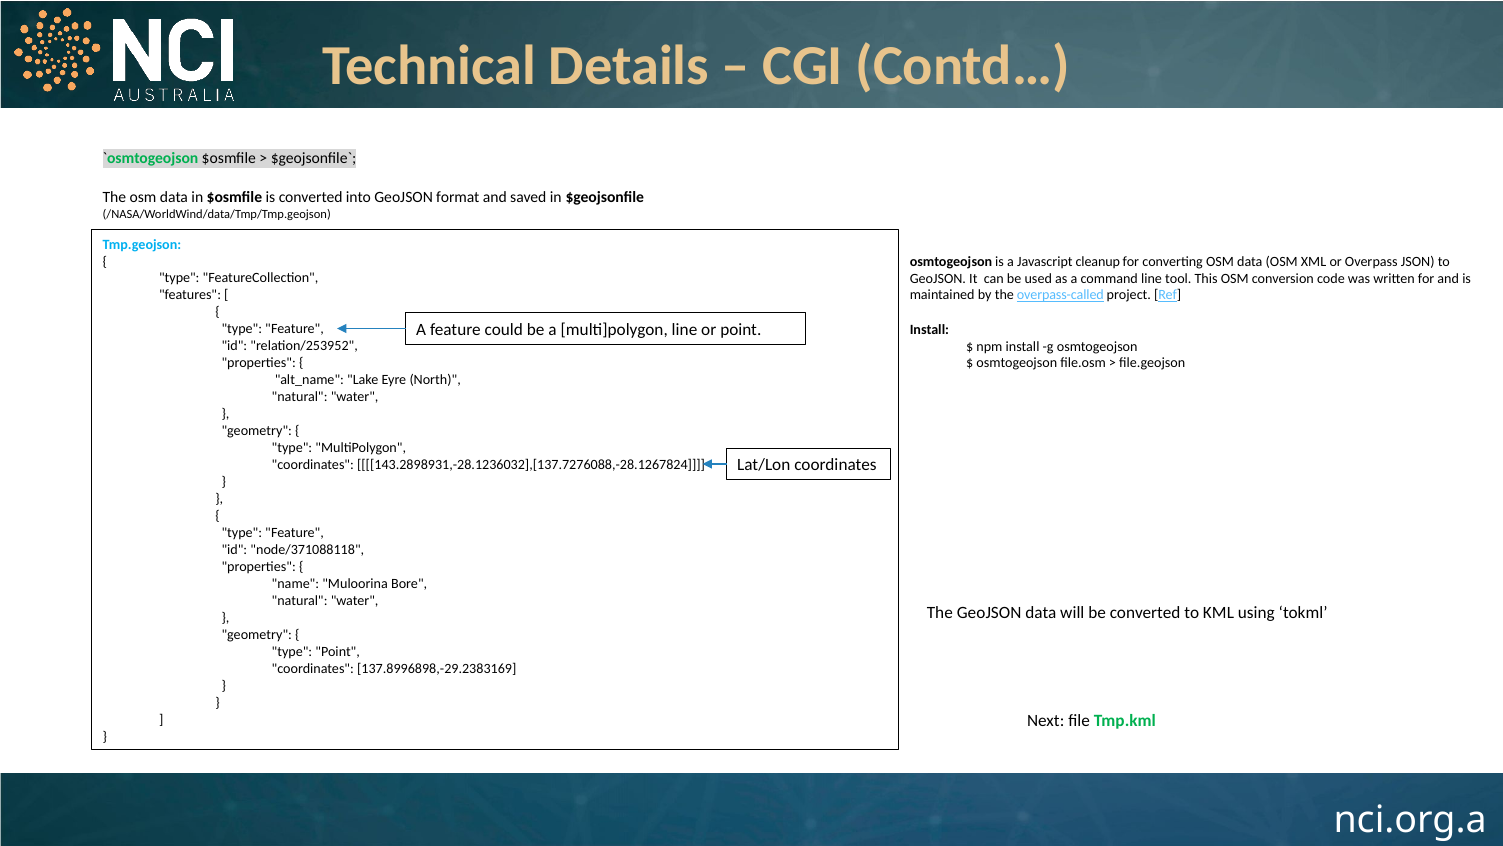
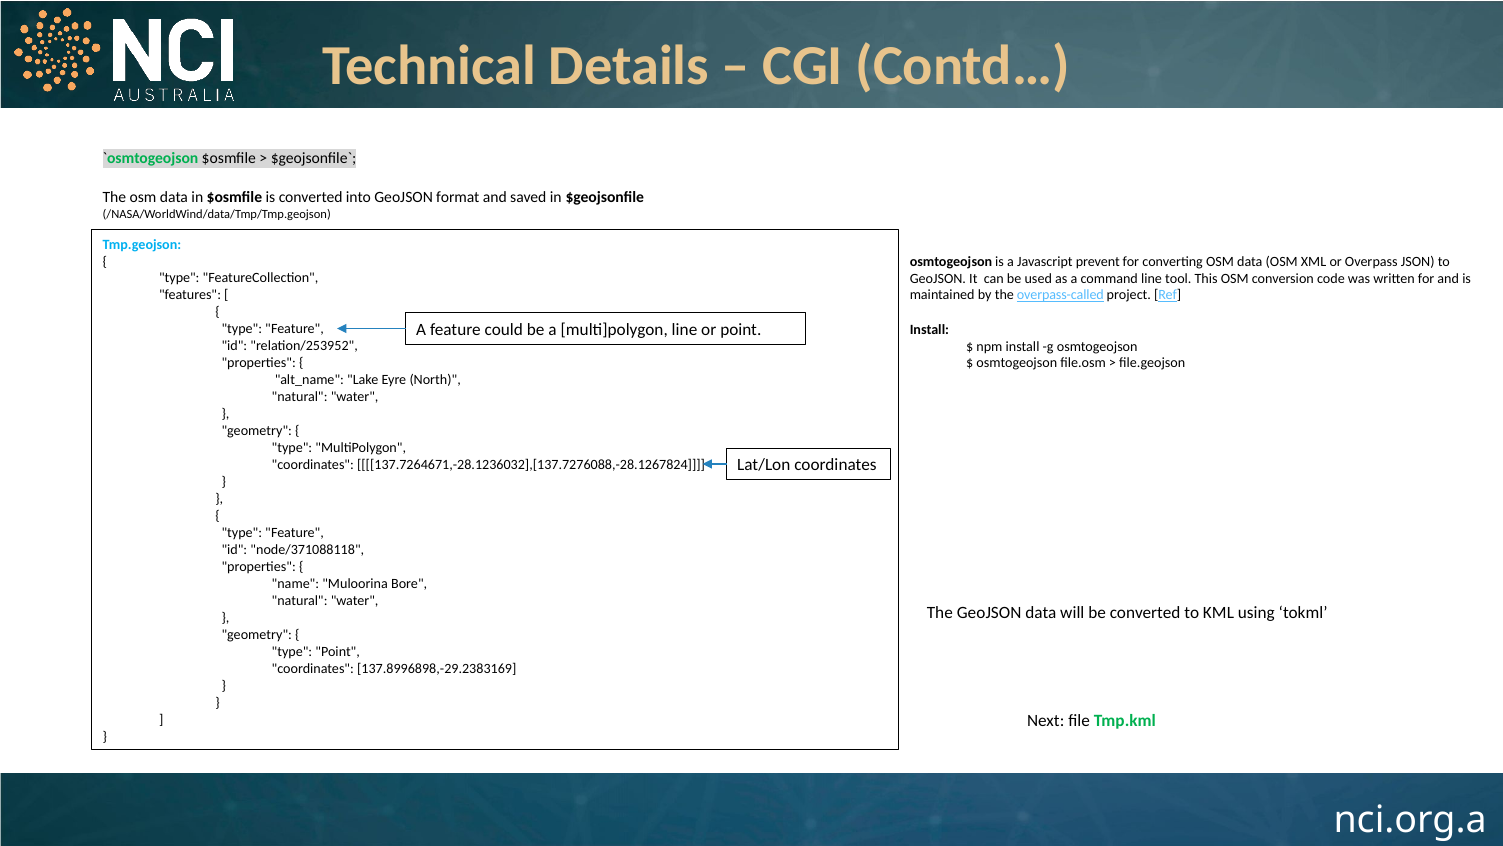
cleanup: cleanup -> prevent
143.2898931,-28.1236032],[137.7276088,-28.1267824: 143.2898931,-28.1236032],[137.7276088,-28.1267824 -> 137.7264671,-28.1236032],[137.7276088,-28.1267824
